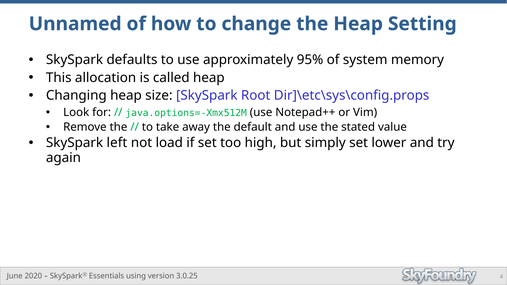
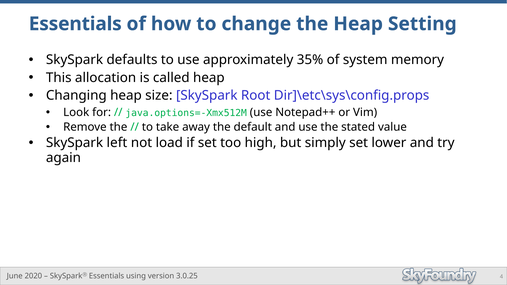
Unnamed at (75, 24): Unnamed -> Essentials
95%: 95% -> 35%
